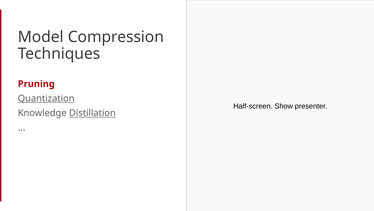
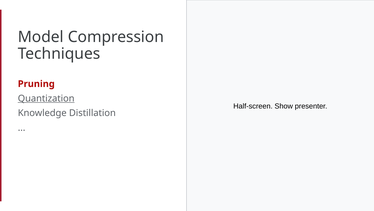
Distillation underline: present -> none
